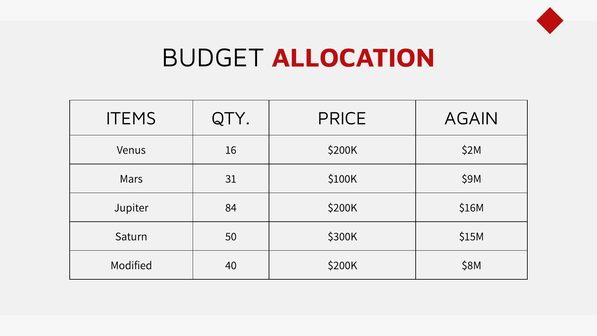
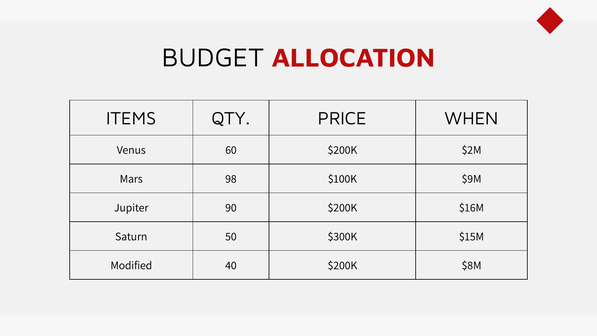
AGAIN: AGAIN -> WHEN
16: 16 -> 60
31: 31 -> 98
84: 84 -> 90
